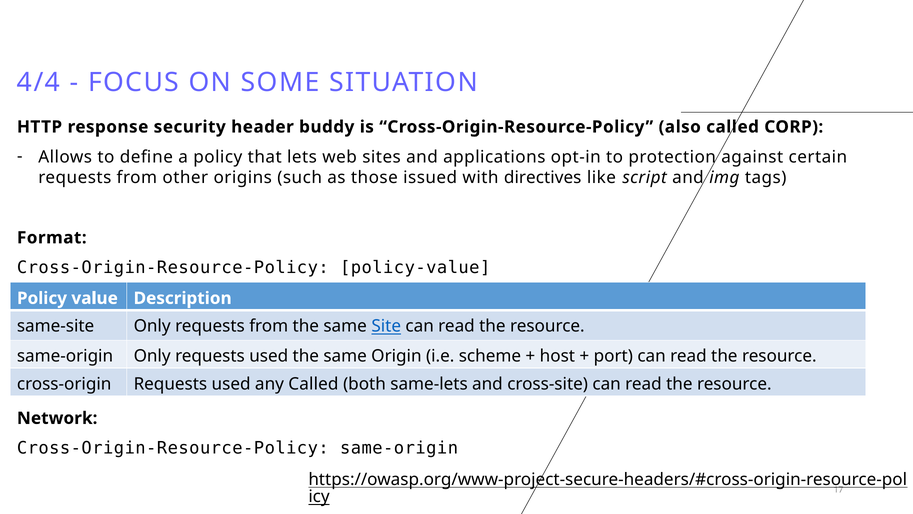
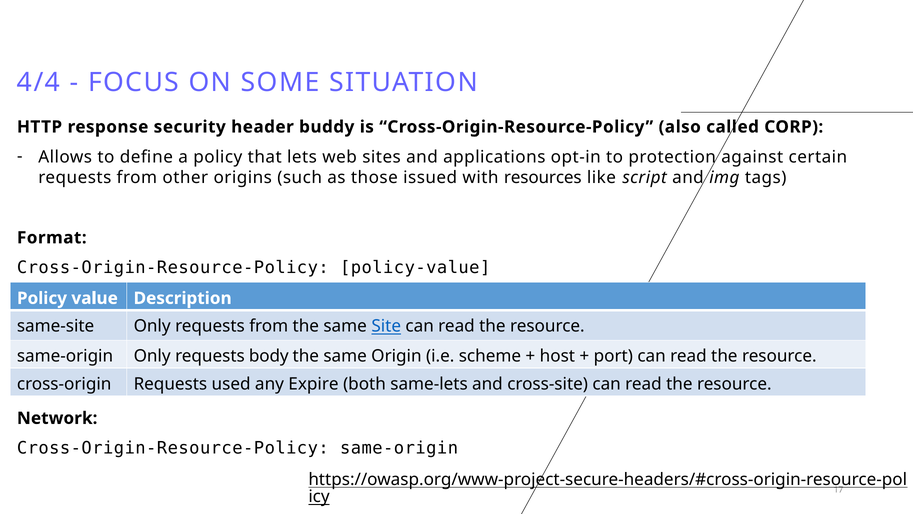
directives: directives -> resources
Only requests used: used -> body
any Called: Called -> Expire
